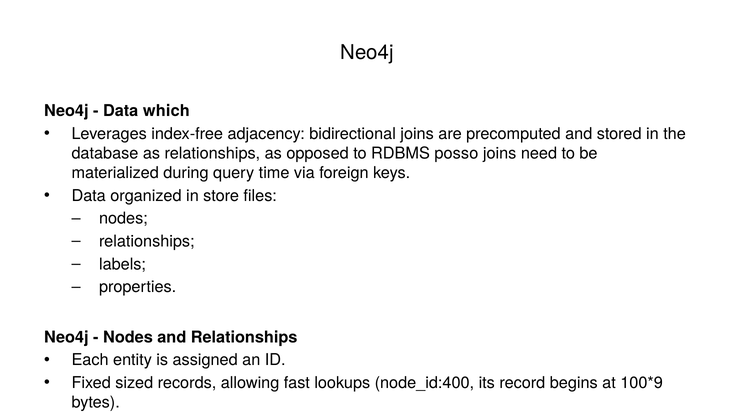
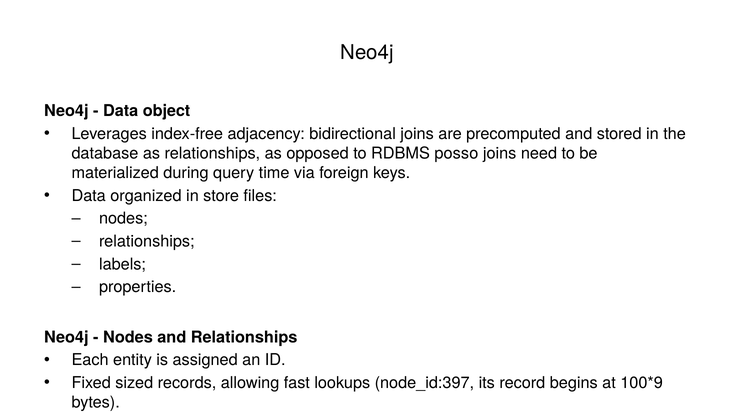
which: which -> object
node_id:400: node_id:400 -> node_id:397
